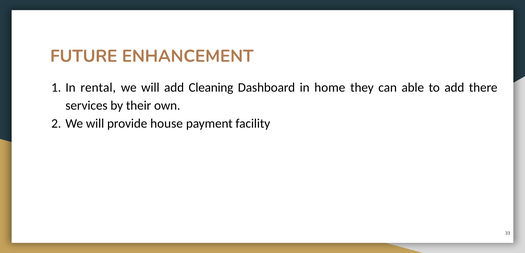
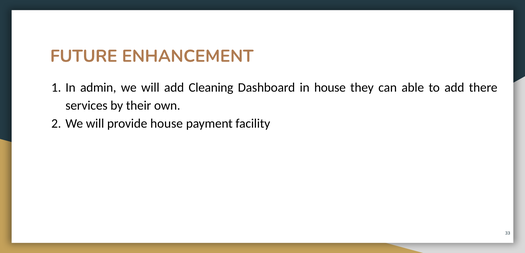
rental: rental -> admin
in home: home -> house
